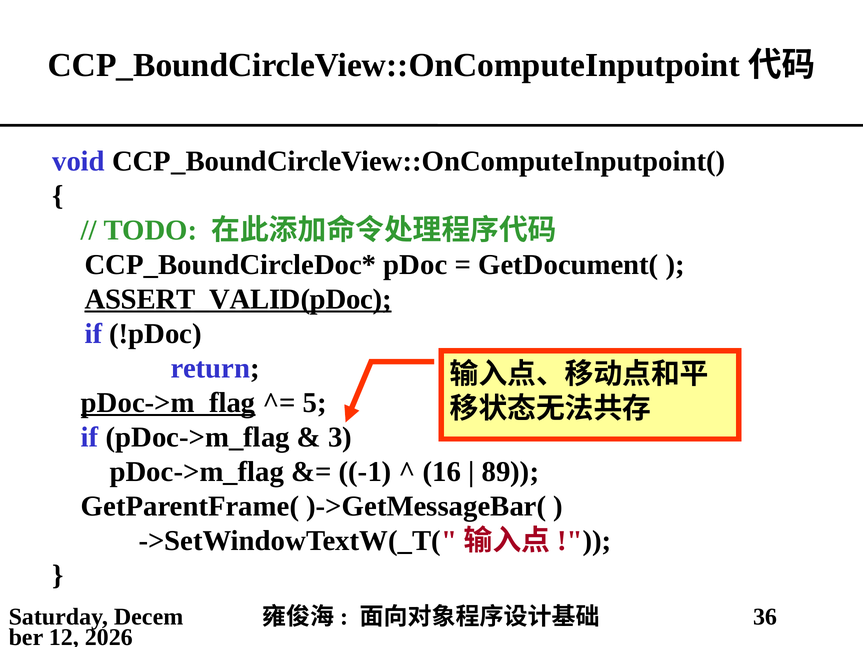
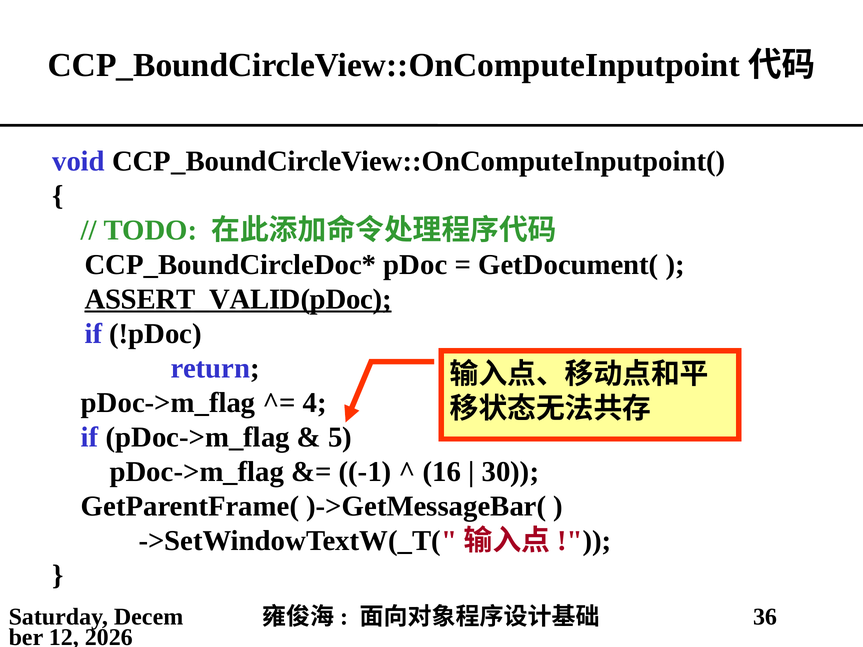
pDoc->m_flag at (168, 403) underline: present -> none
5: 5 -> 4
3: 3 -> 5
89: 89 -> 30
